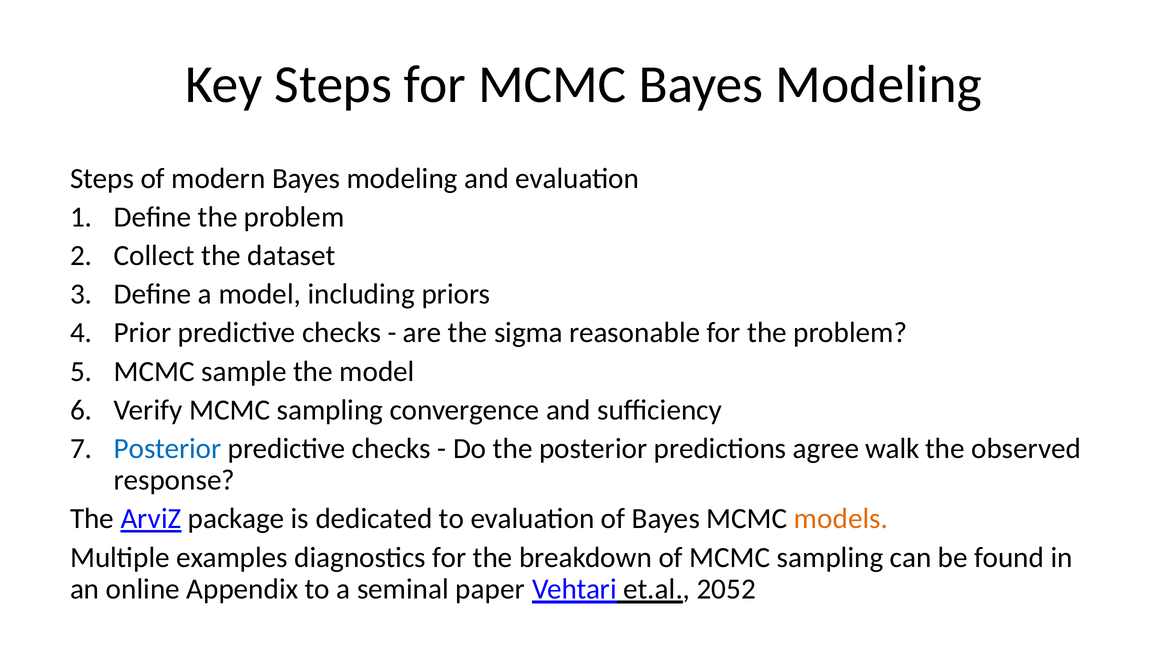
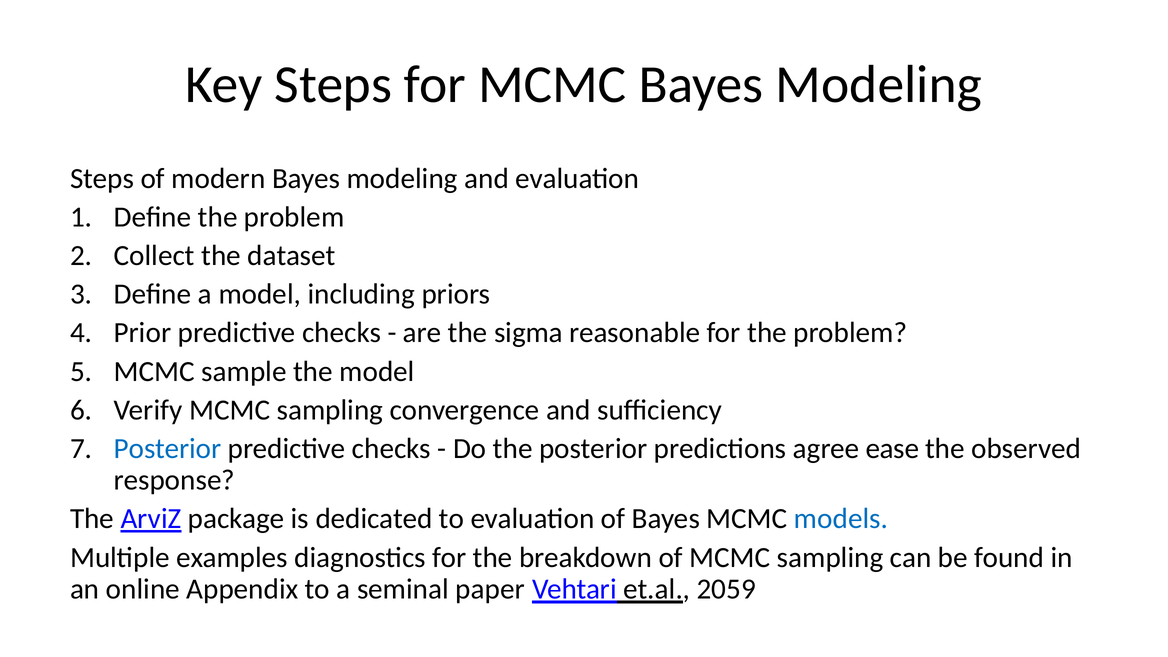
walk: walk -> ease
models colour: orange -> blue
2052: 2052 -> 2059
